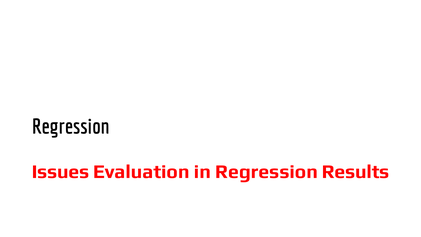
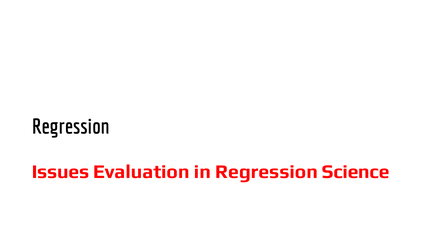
Results: Results -> Science
